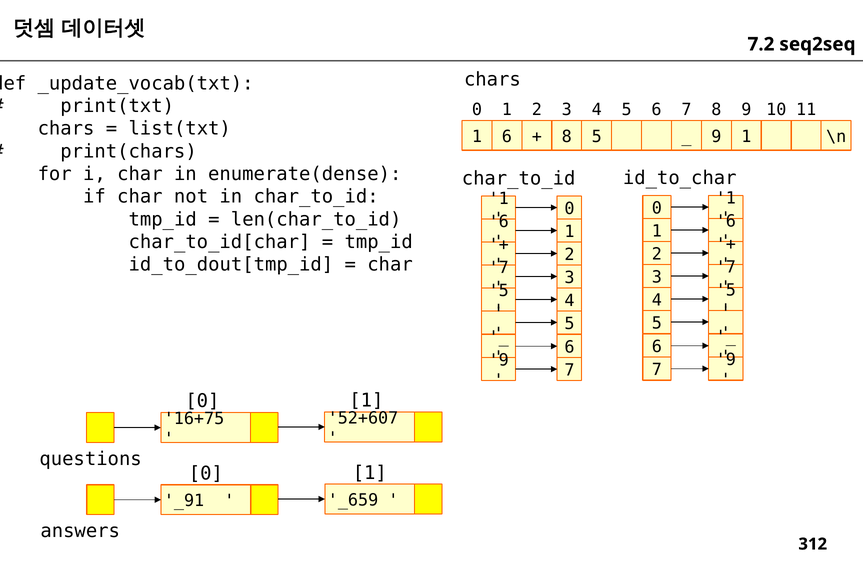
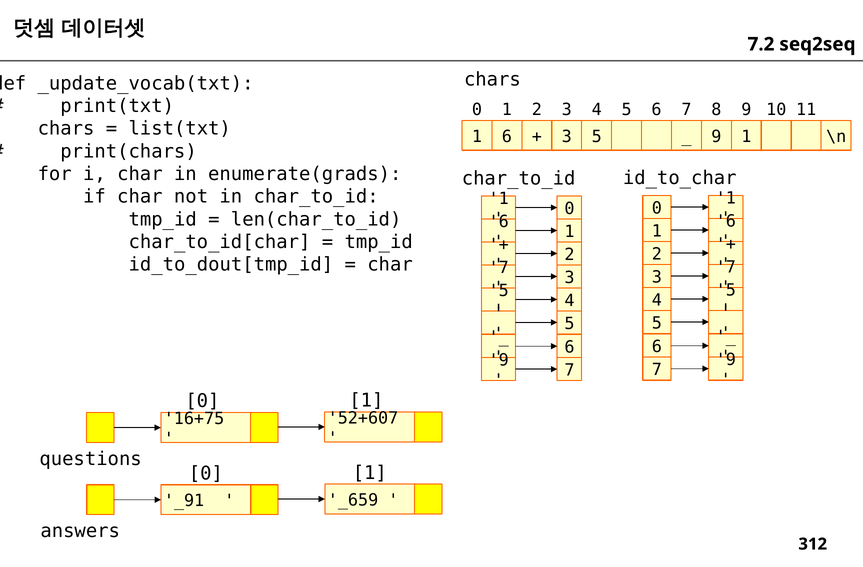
8 at (567, 136): 8 -> 3
enumerate(dense: enumerate(dense -> enumerate(grads
